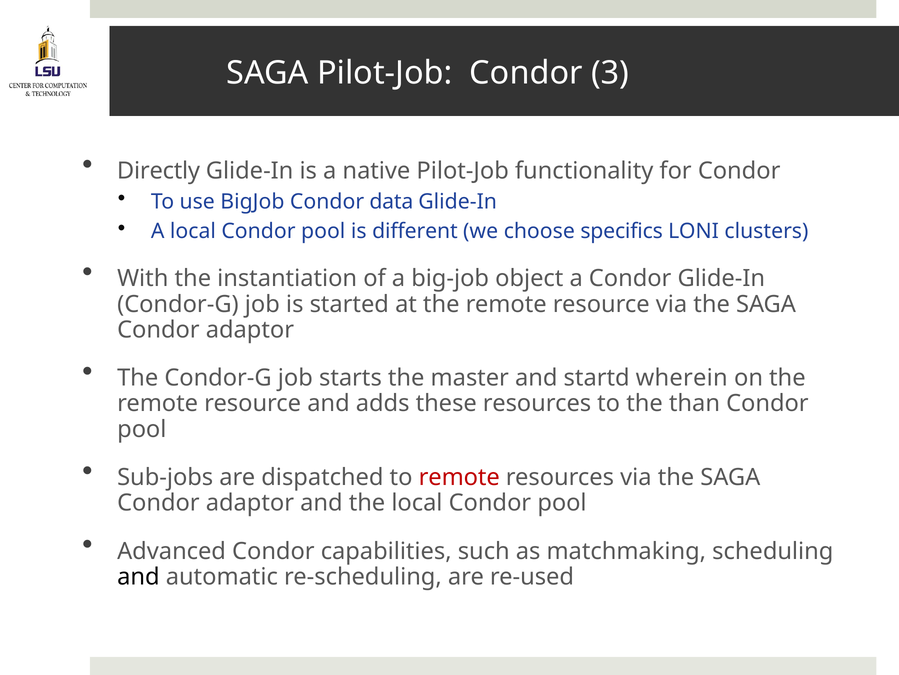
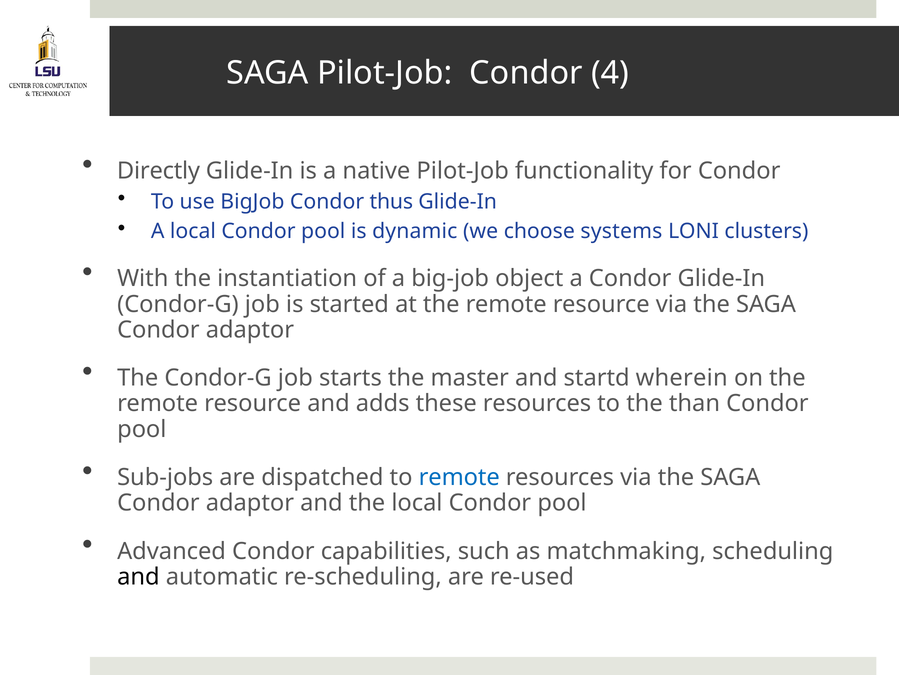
3: 3 -> 4
data: data -> thus
different: different -> dynamic
specifics: specifics -> systems
remote at (459, 477) colour: red -> blue
